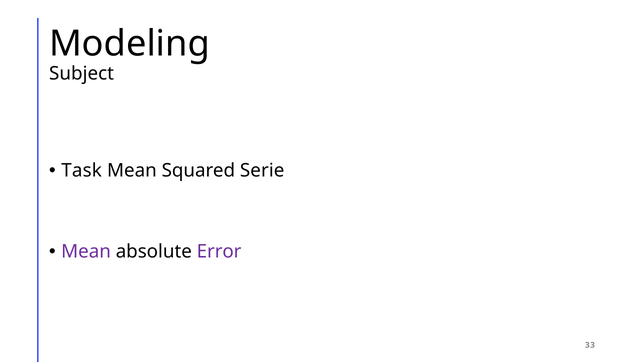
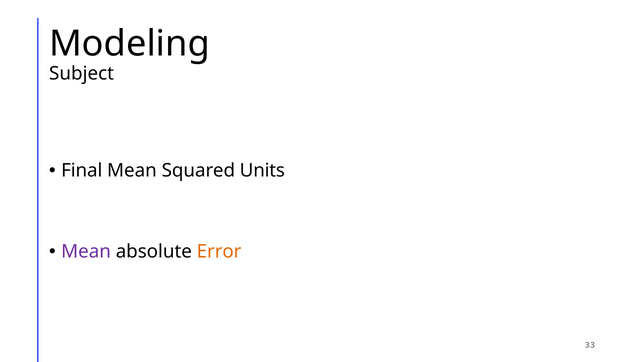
Task: Task -> Final
Serie: Serie -> Units
Error colour: purple -> orange
